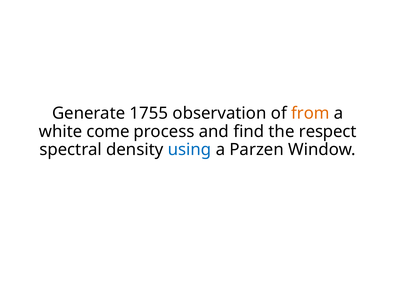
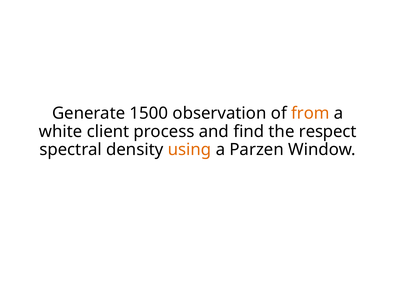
1755: 1755 -> 1500
come: come -> client
using colour: blue -> orange
